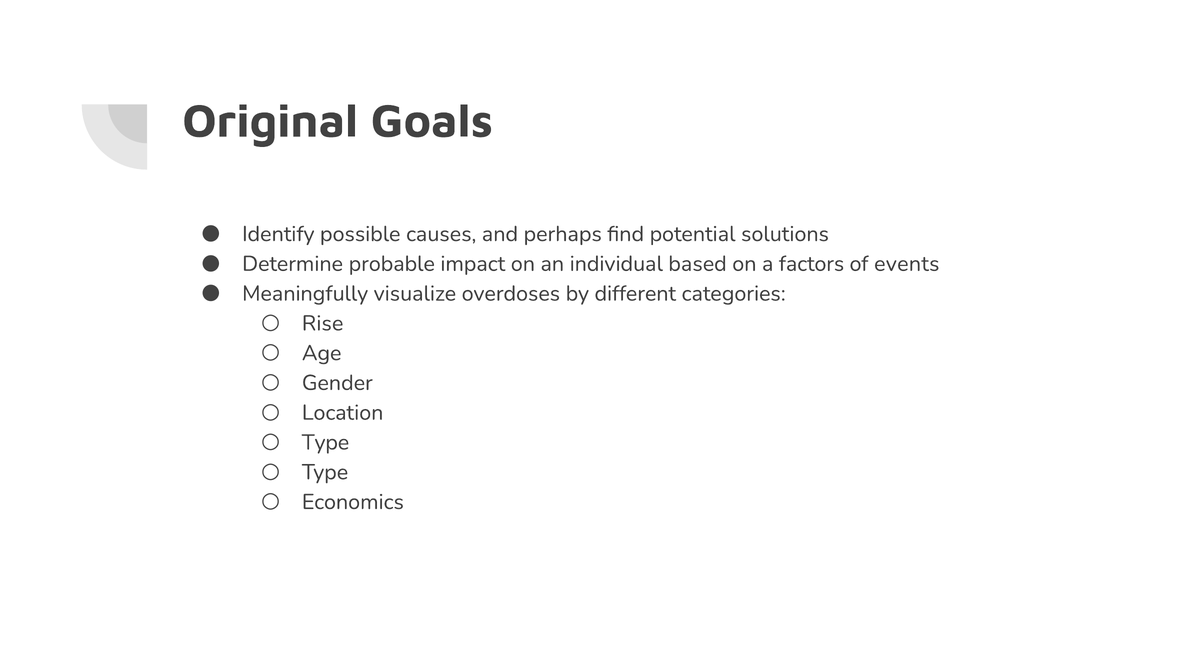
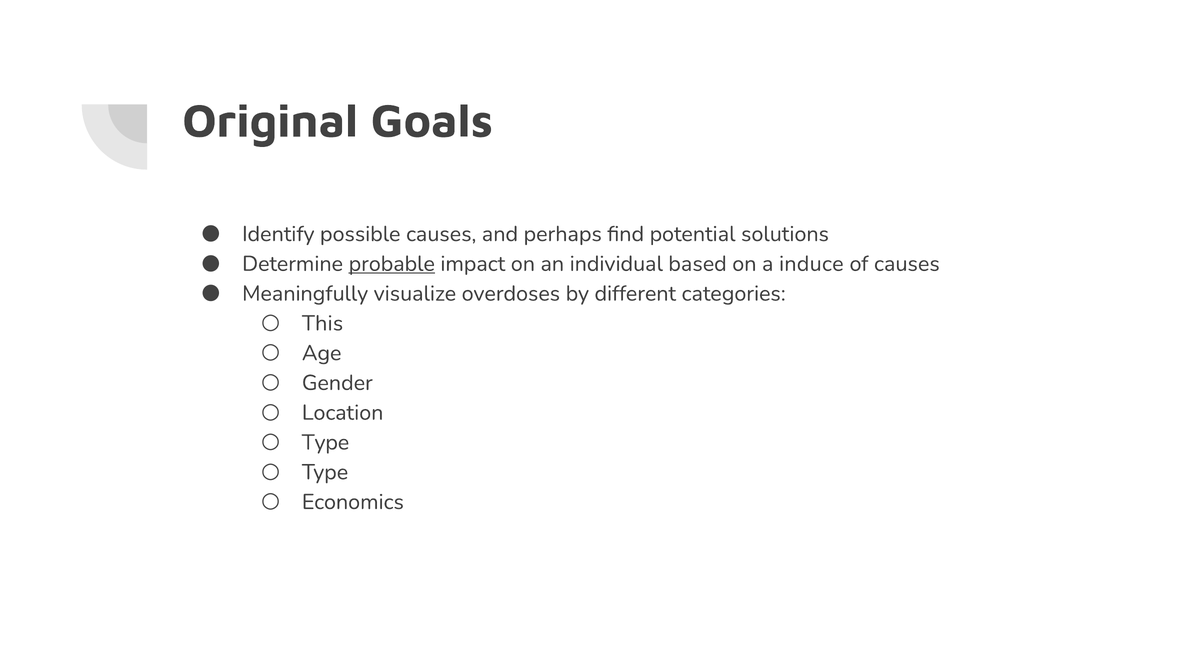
probable underline: none -> present
a factors: factors -> induce
of events: events -> causes
Rise: Rise -> This
